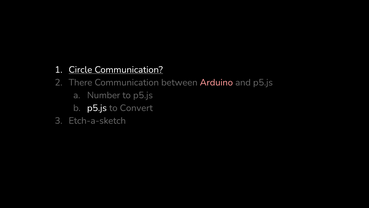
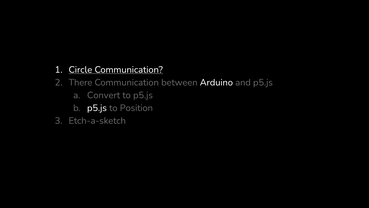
Arduino colour: pink -> white
Number: Number -> Convert
Convert: Convert -> Position
